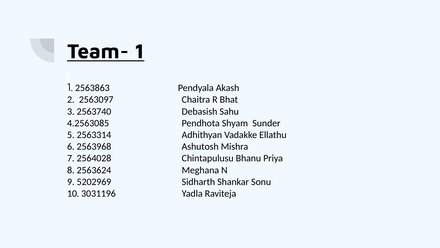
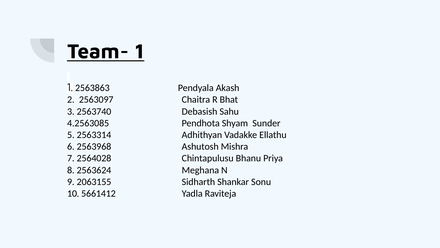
5202969: 5202969 -> 2063155
3031196: 3031196 -> 5661412
